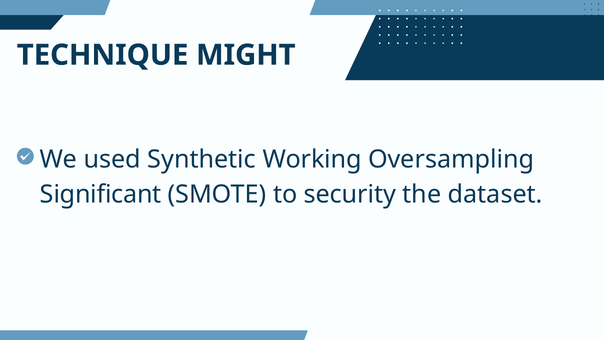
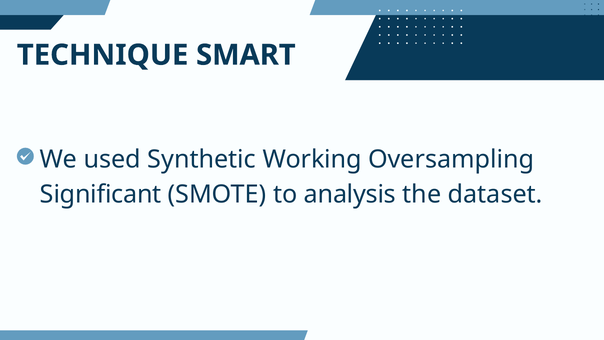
MIGHT: MIGHT -> SMART
security: security -> analysis
